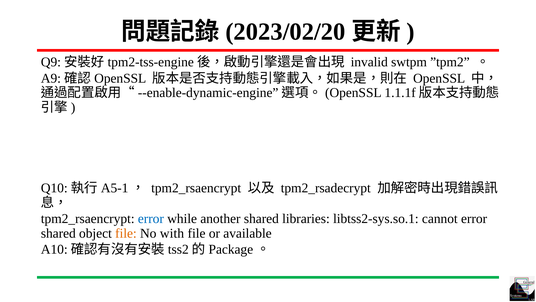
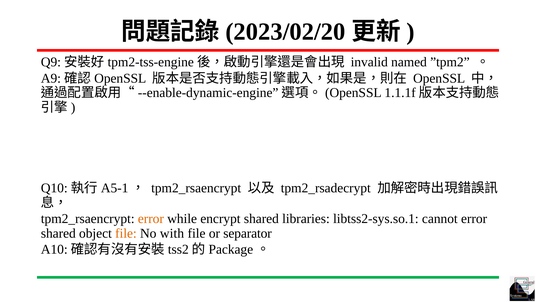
swtpm: swtpm -> named
error at (151, 218) colour: blue -> orange
another: another -> encrypt
available: available -> separator
